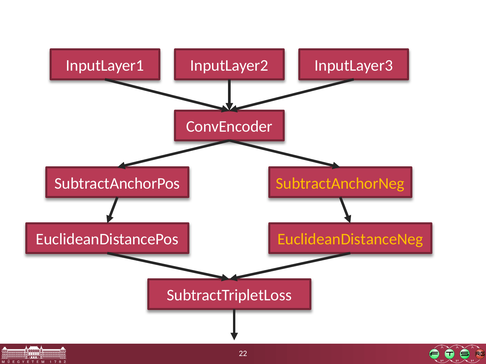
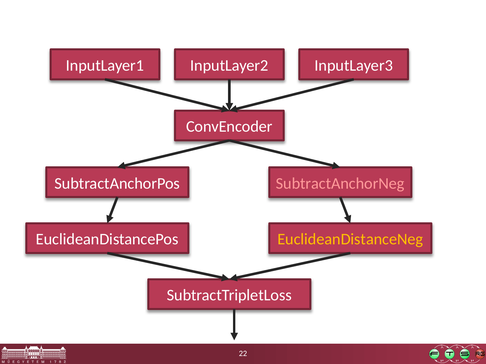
SubtractAnchorNeg colour: yellow -> pink
